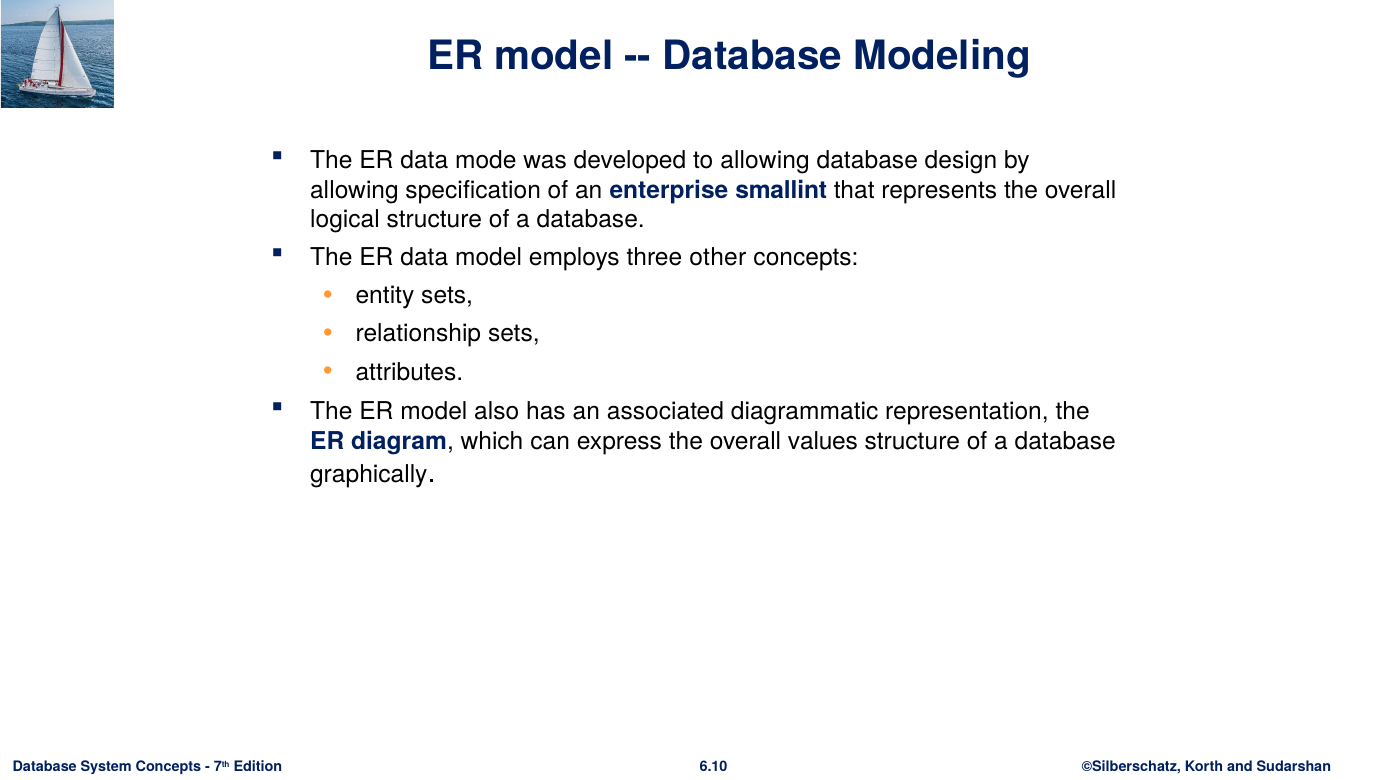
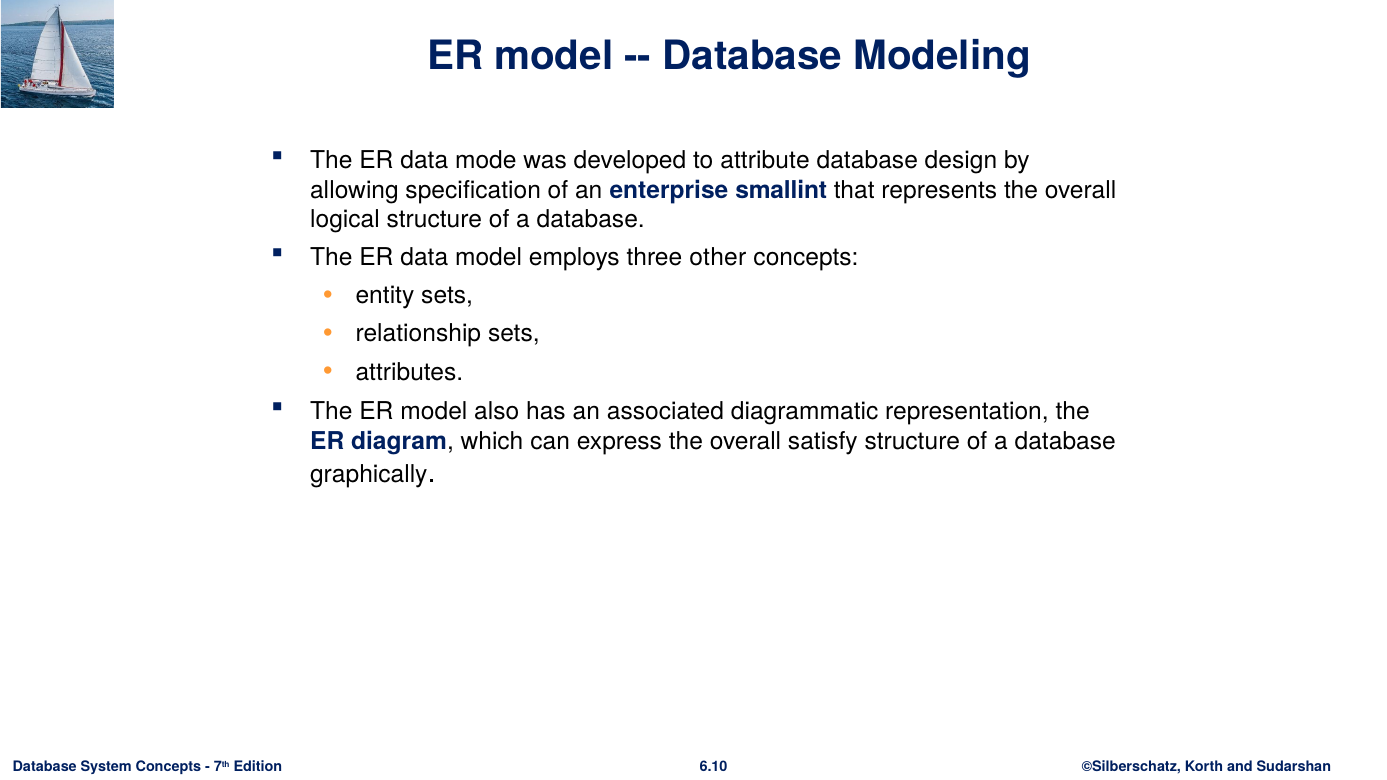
to allowing: allowing -> attribute
values: values -> satisfy
